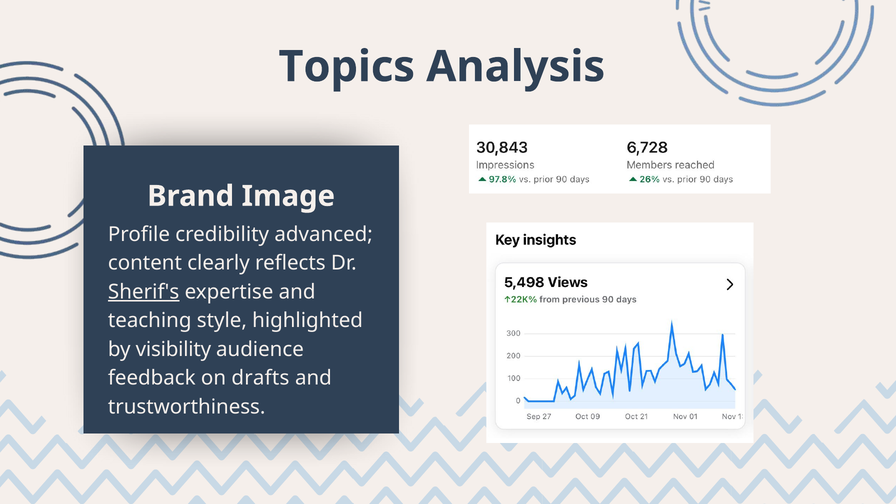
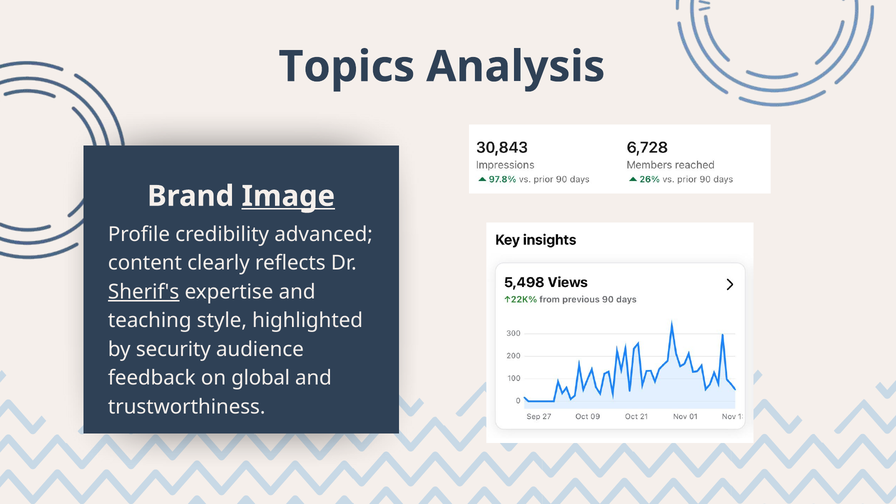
Image underline: none -> present
visibility: visibility -> security
drafts: drafts -> global
